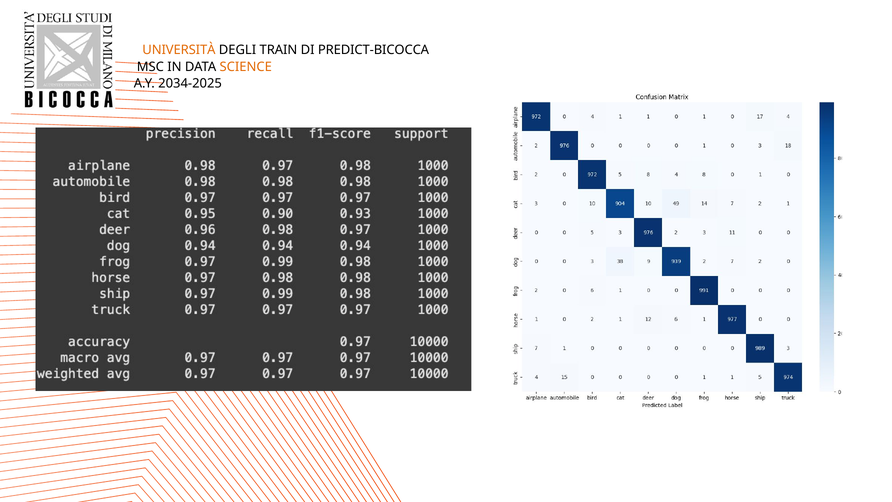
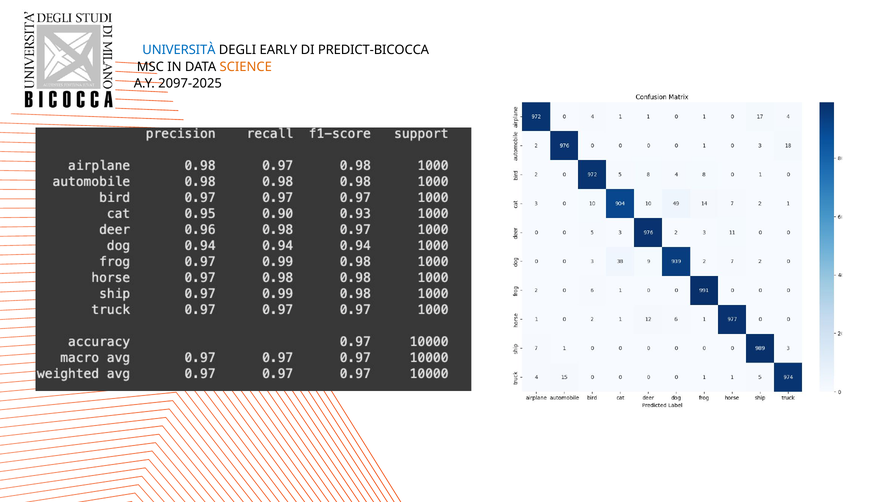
UNIVERSITÀ colour: orange -> blue
TRAIN: TRAIN -> EARLY
2034-2025: 2034-2025 -> 2097-2025
